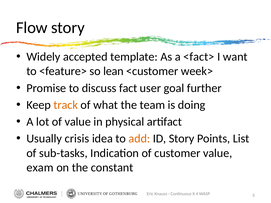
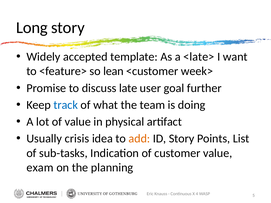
Flow: Flow -> Long
<fact>: <fact> -> <late>
fact: fact -> late
track colour: orange -> blue
constant: constant -> planning
